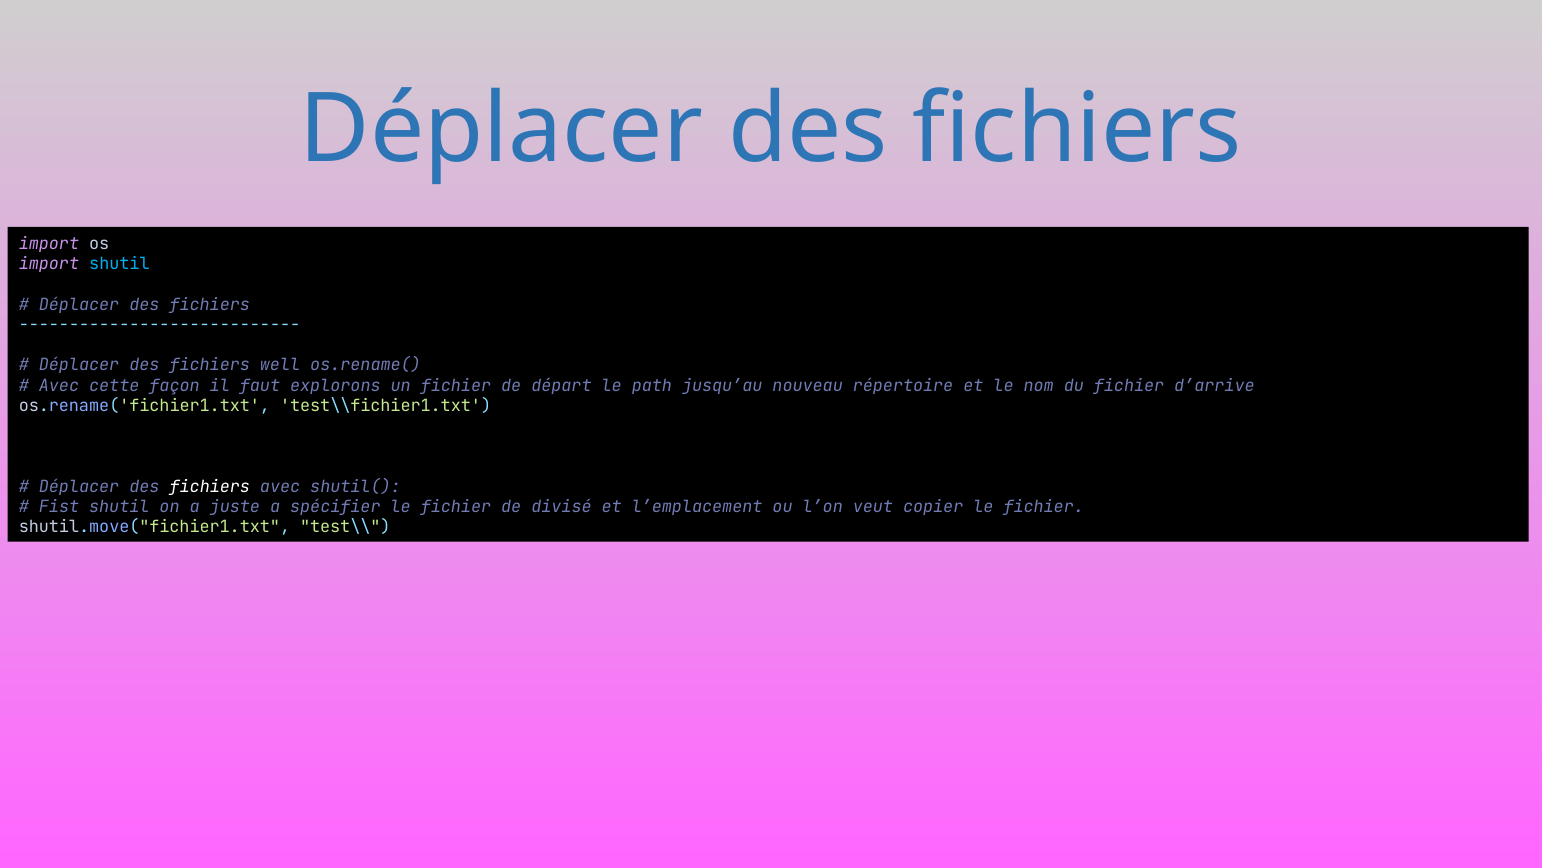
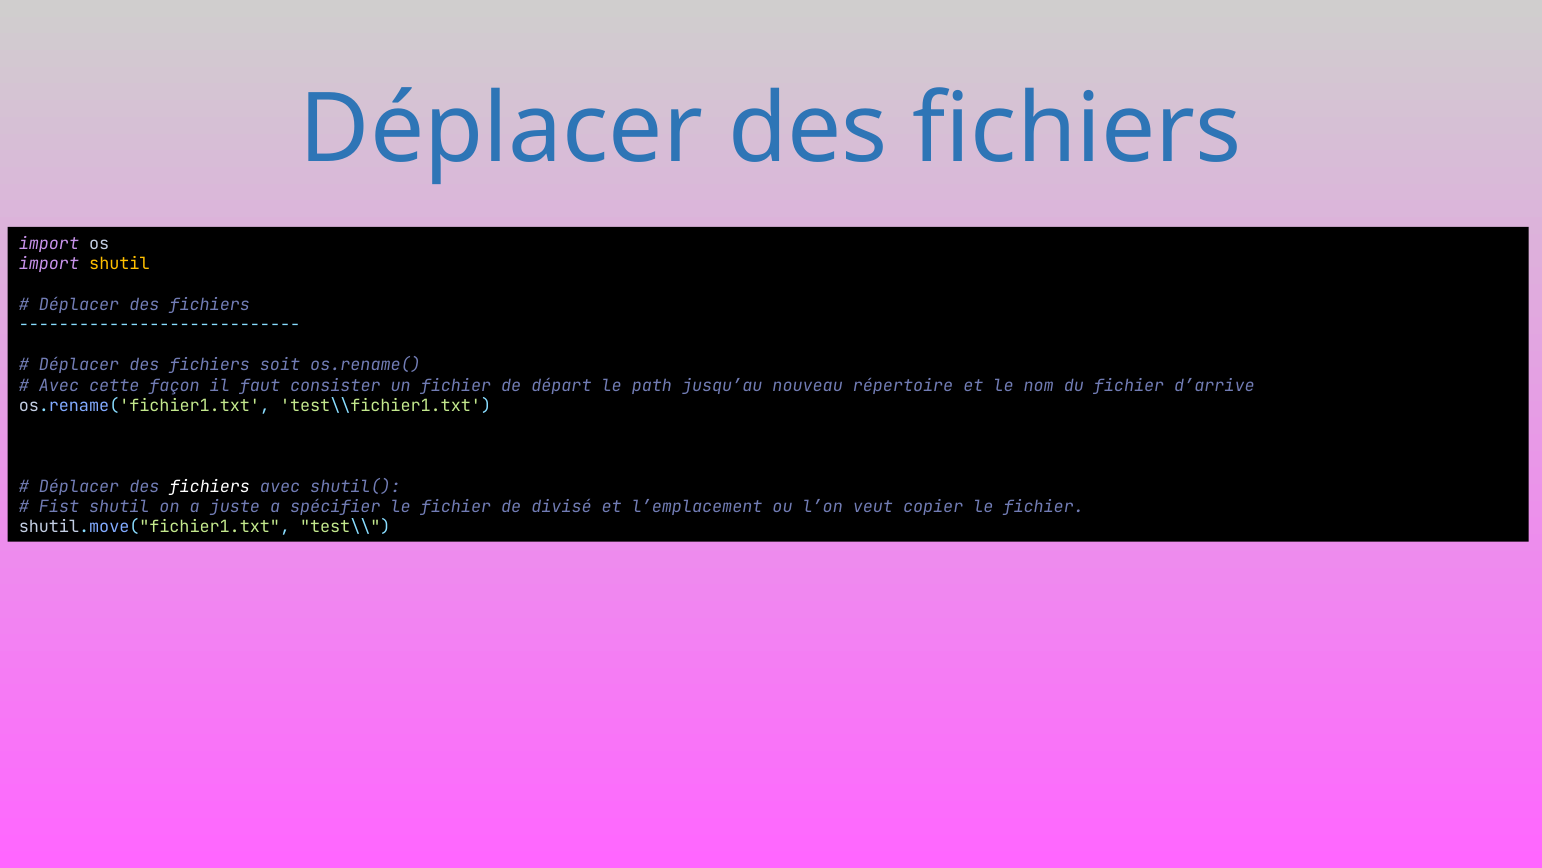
shutil at (119, 264) colour: light blue -> yellow
well: well -> soit
explorons: explorons -> consister
